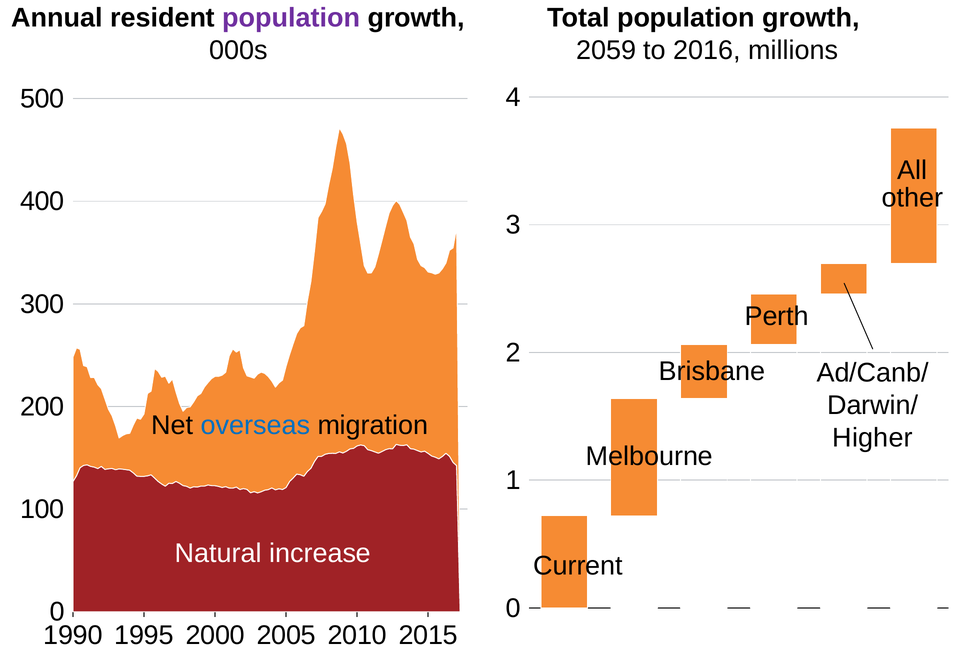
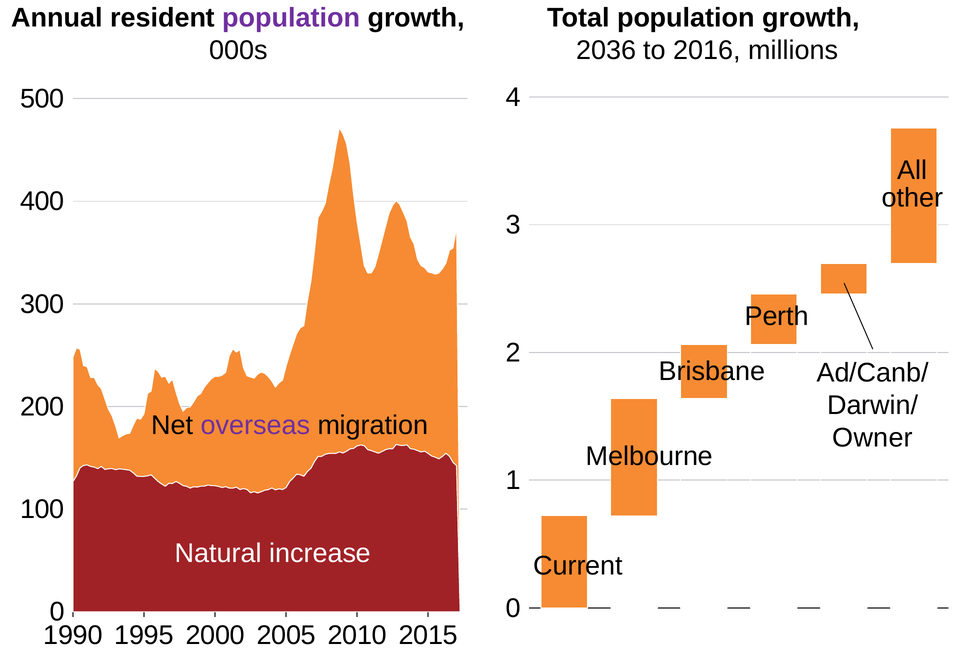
2059: 2059 -> 2036
overseas colour: blue -> purple
Higher: Higher -> Owner
